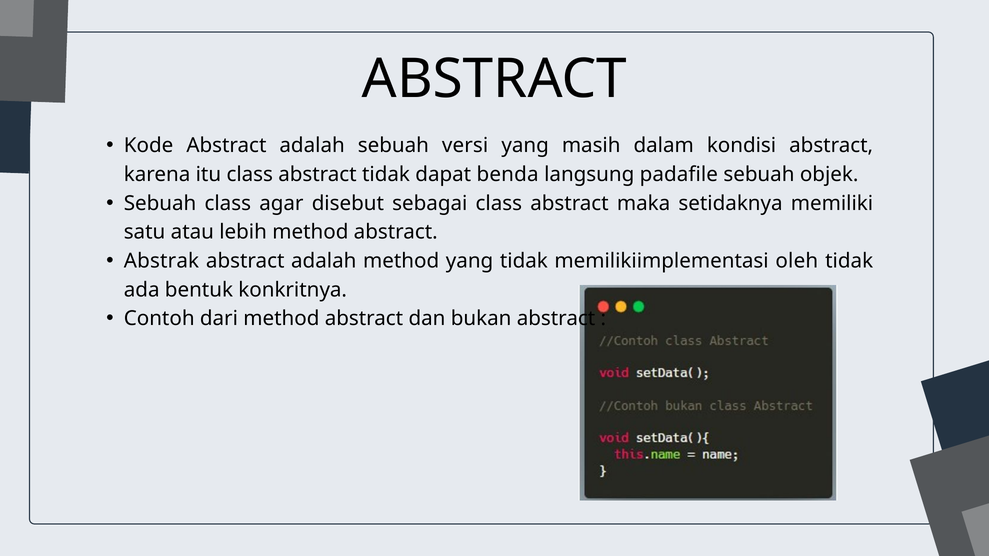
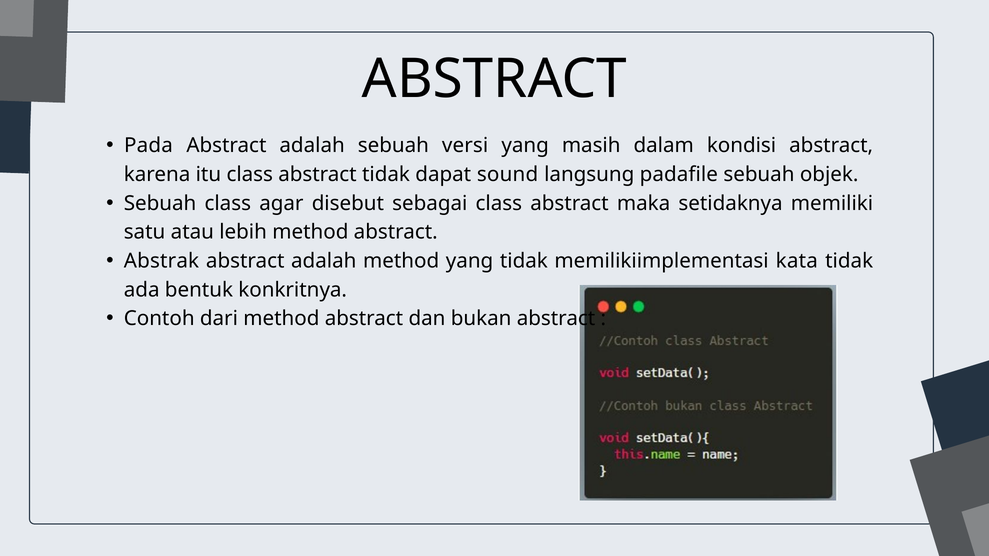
Kode: Kode -> Pada
benda: benda -> sound
oleh: oleh -> kata
